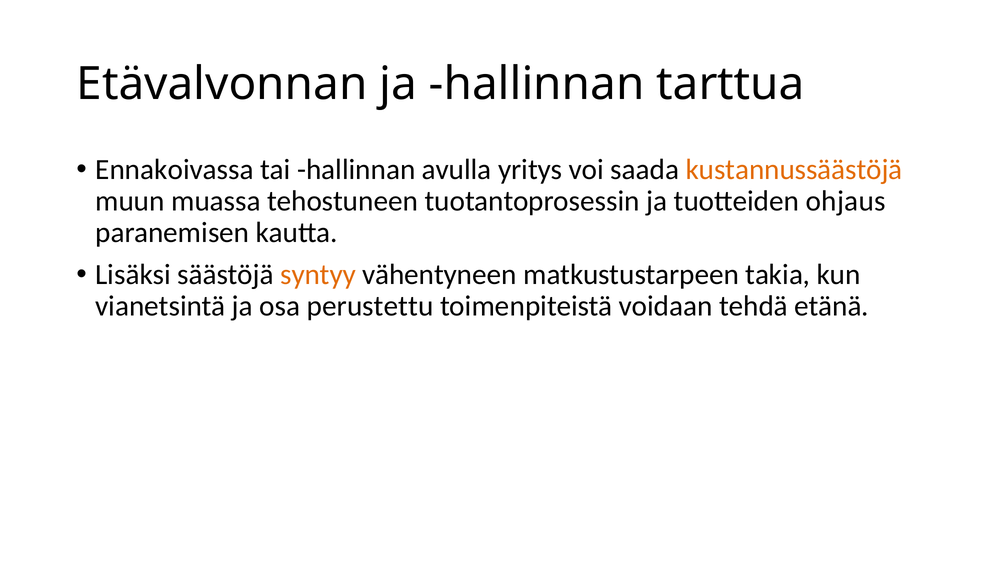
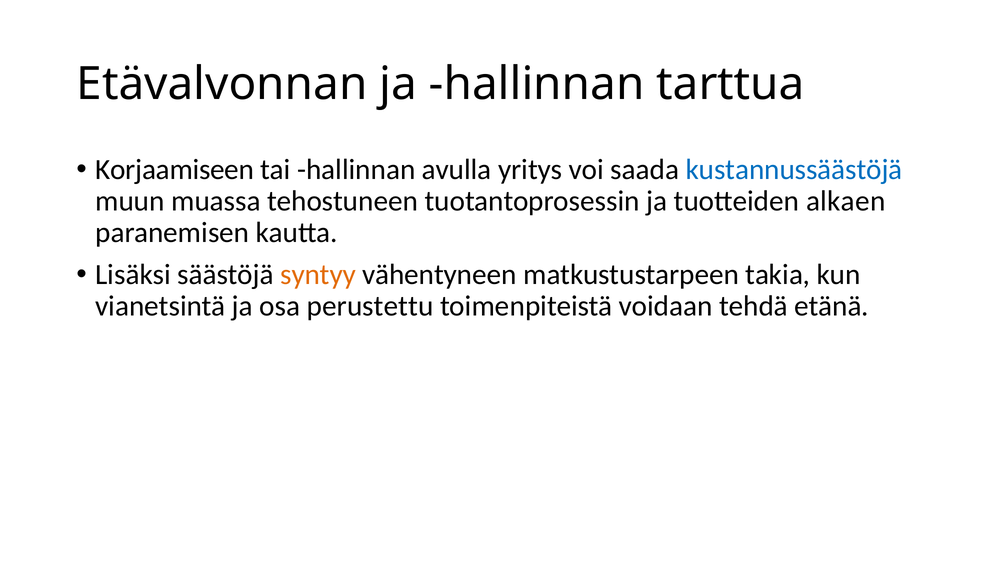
Ennakoivassa: Ennakoivassa -> Korjaamiseen
kustannussäästöjä colour: orange -> blue
ohjaus: ohjaus -> alkaen
